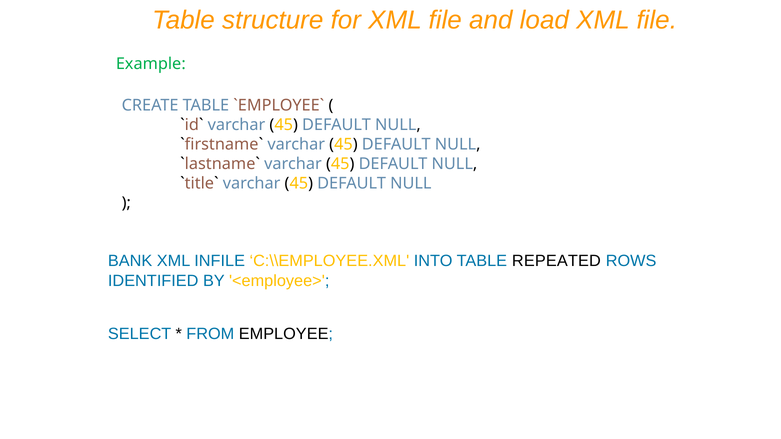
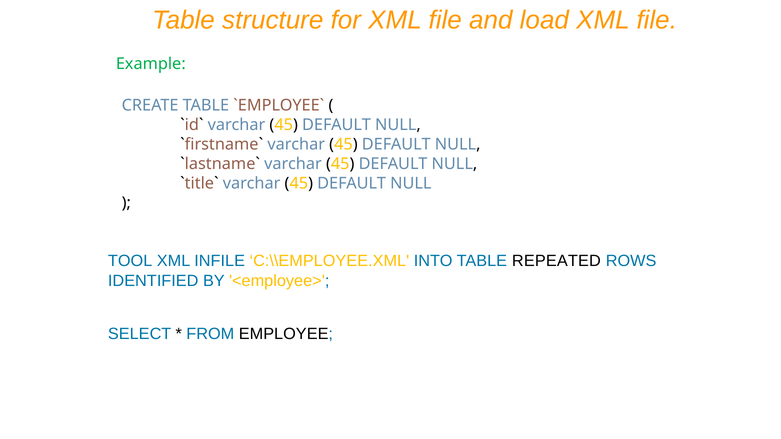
BANK: BANK -> TOOL
